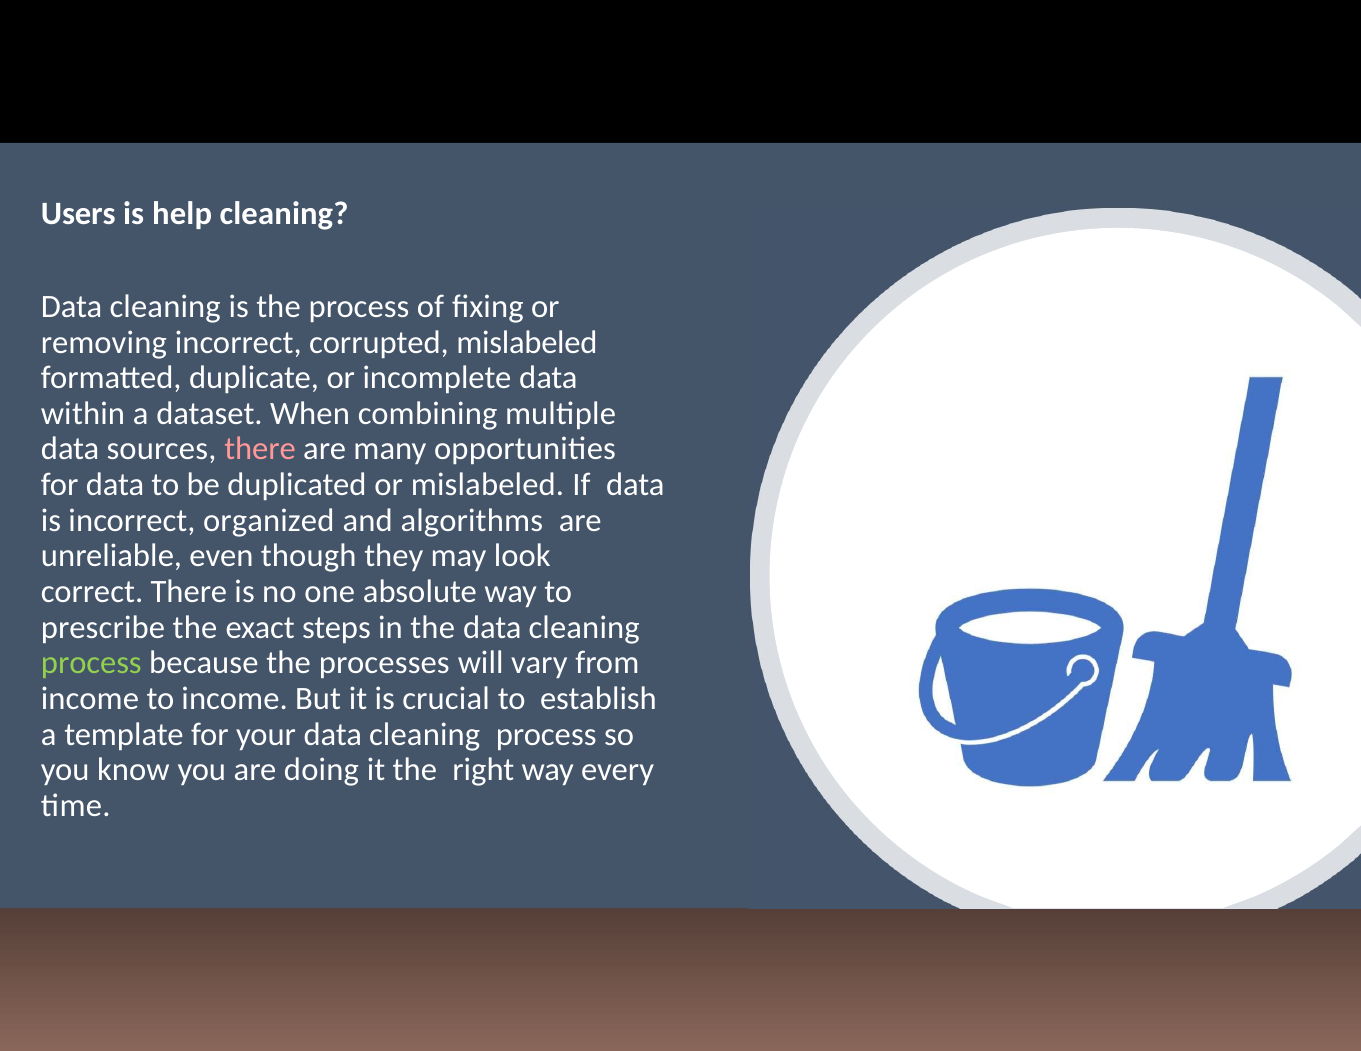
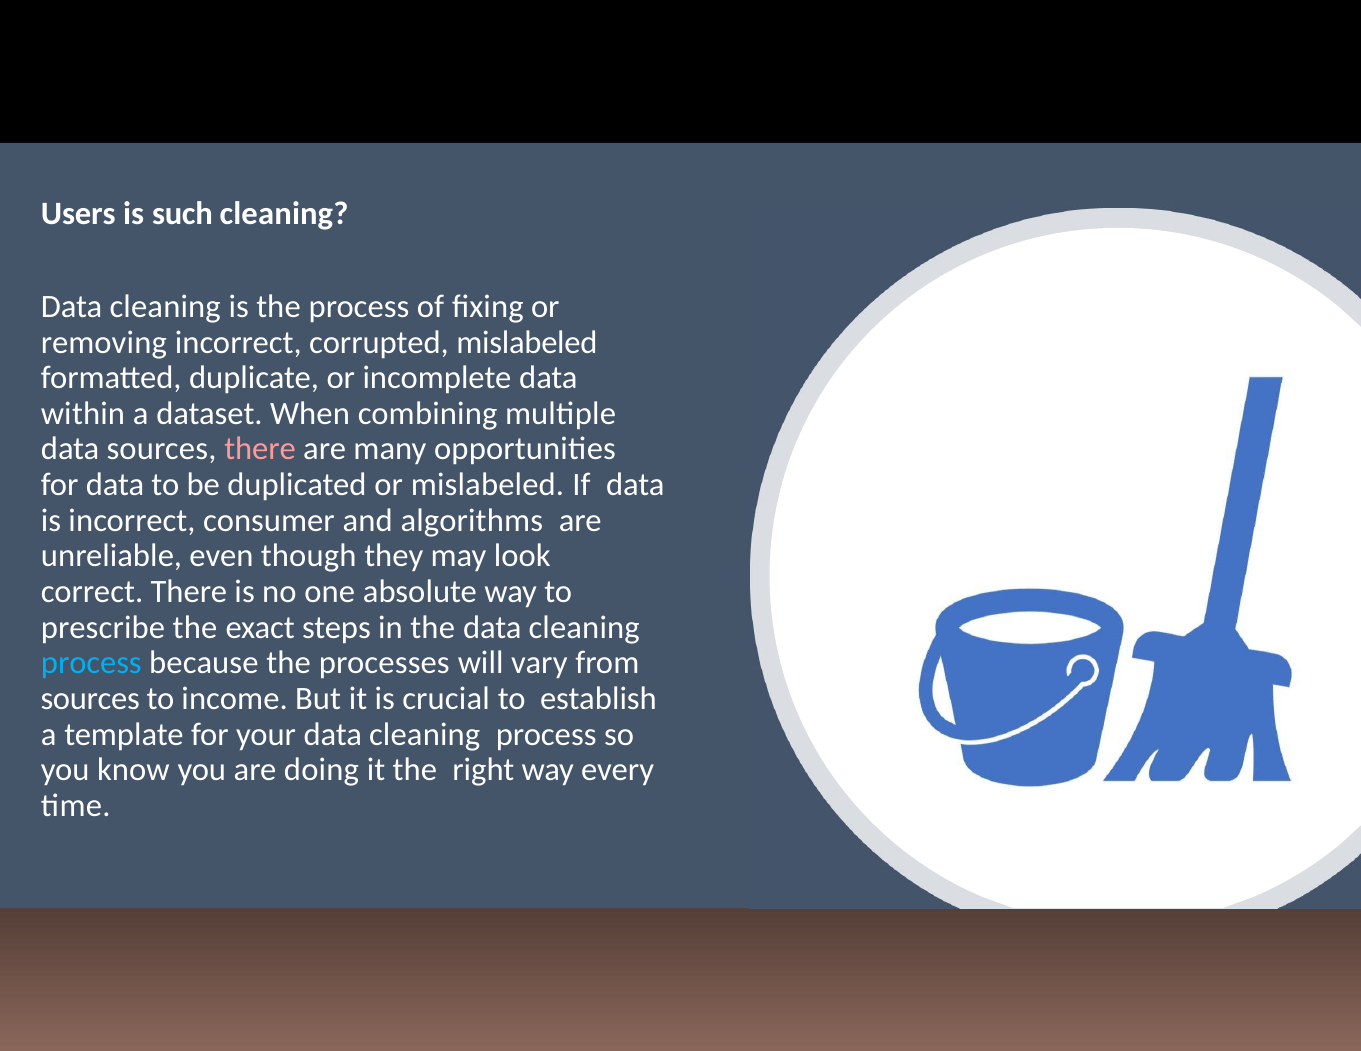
help: help -> such
organized: organized -> consumer
process at (91, 663) colour: light green -> light blue
income at (90, 699): income -> sources
